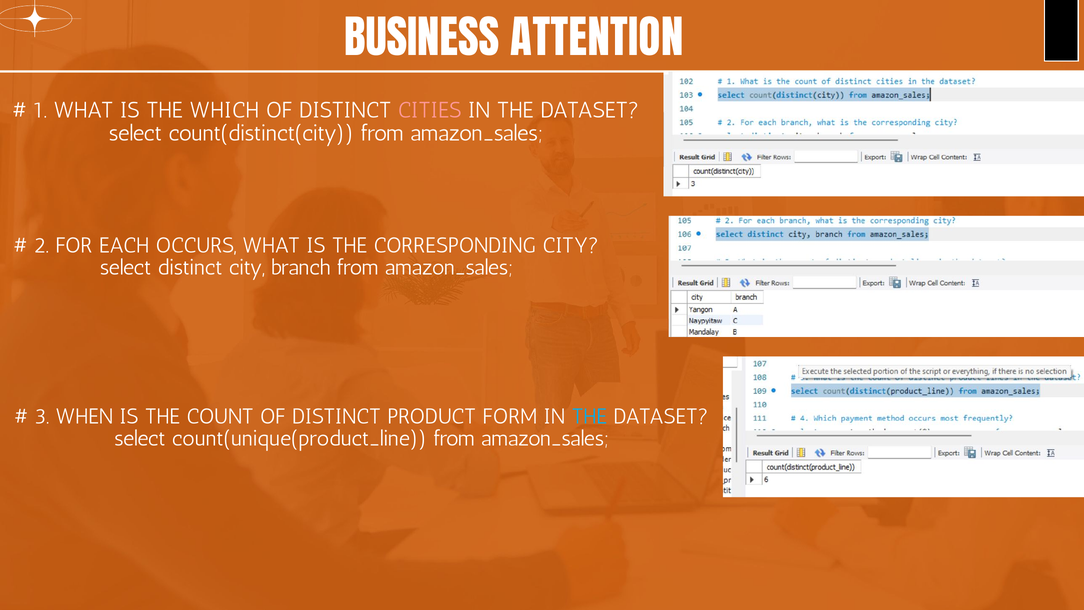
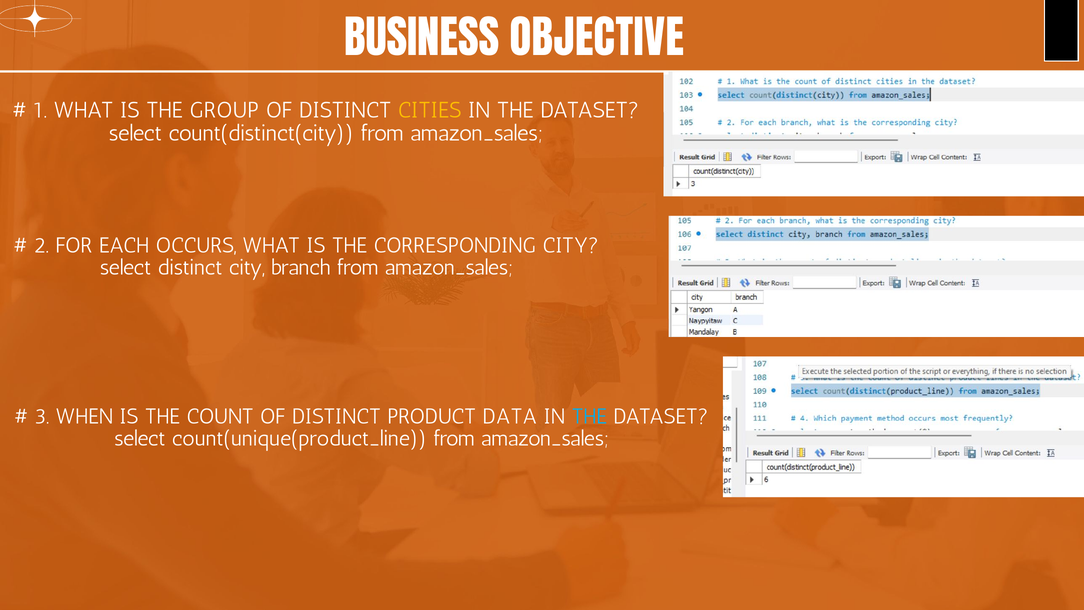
ATTENTION: ATTENTION -> OBJECTIVE
WHICH: WHICH -> GROUP
CITIES colour: pink -> yellow
FORM: FORM -> DATA
